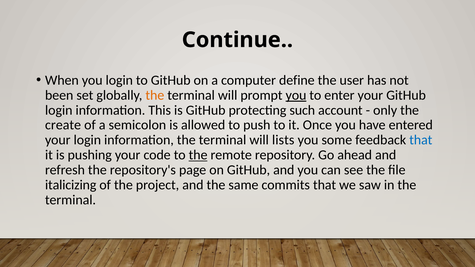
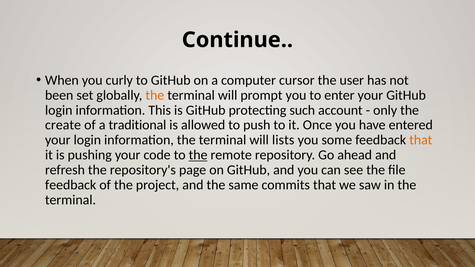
you login: login -> curly
define: define -> cursor
you at (296, 95) underline: present -> none
semicolon: semicolon -> traditional
that at (421, 140) colour: blue -> orange
italicizing at (71, 185): italicizing -> feedback
